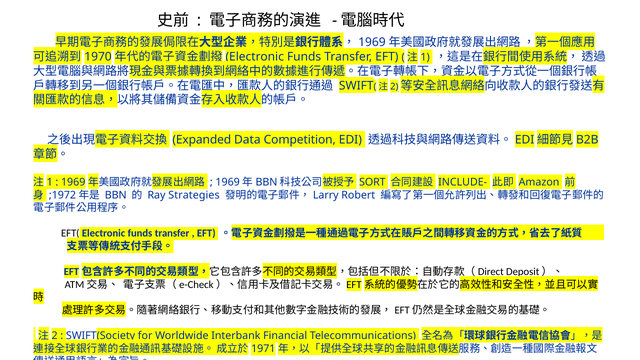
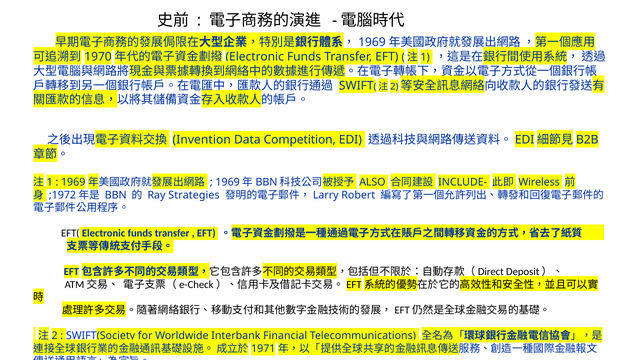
Expanded: Expanded -> Invention
SORT: SORT -> ALSO
Amazon: Amazon -> Wireless
